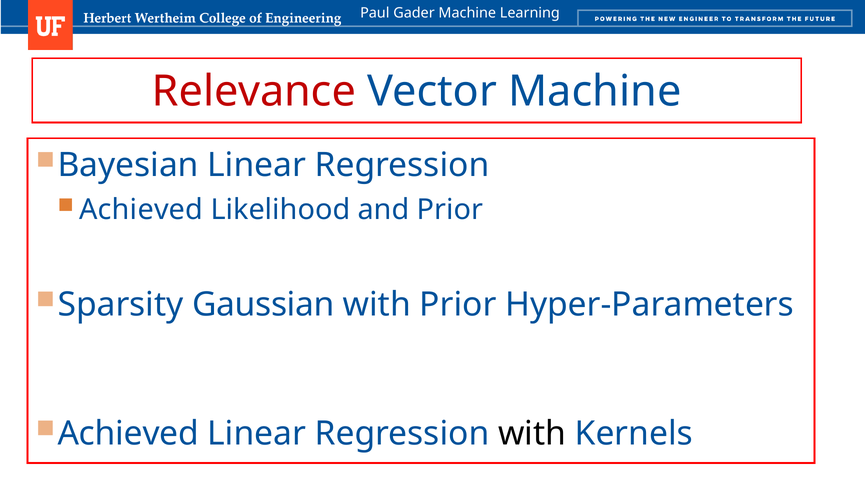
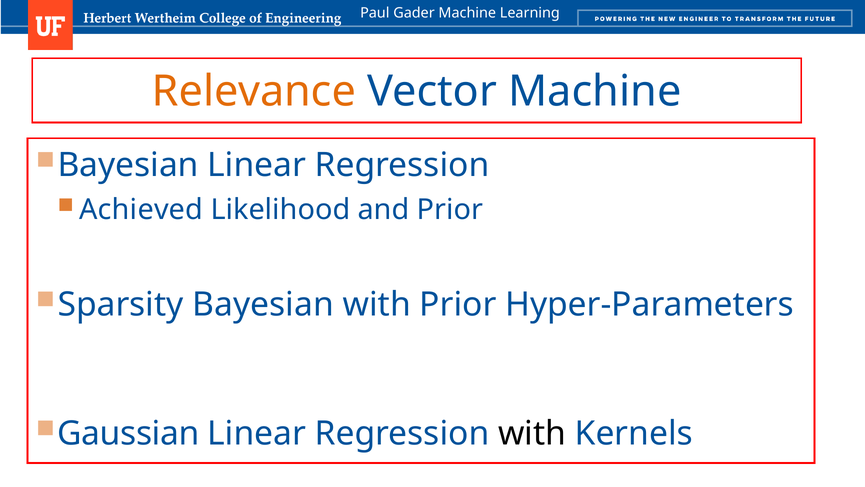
Relevance colour: red -> orange
Sparsity Gaussian: Gaussian -> Bayesian
Achieved at (128, 433): Achieved -> Gaussian
